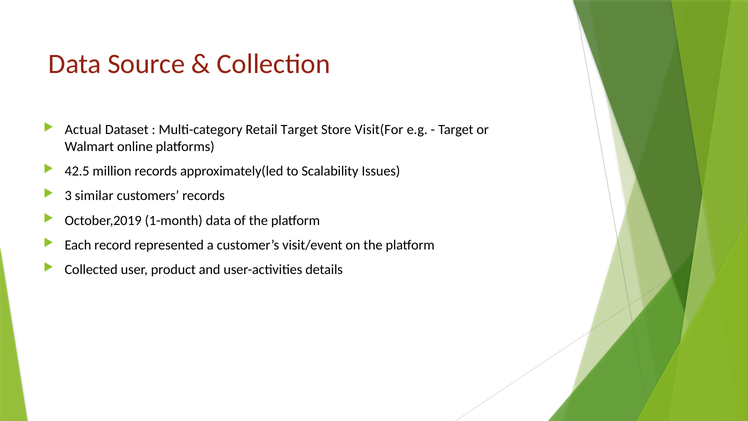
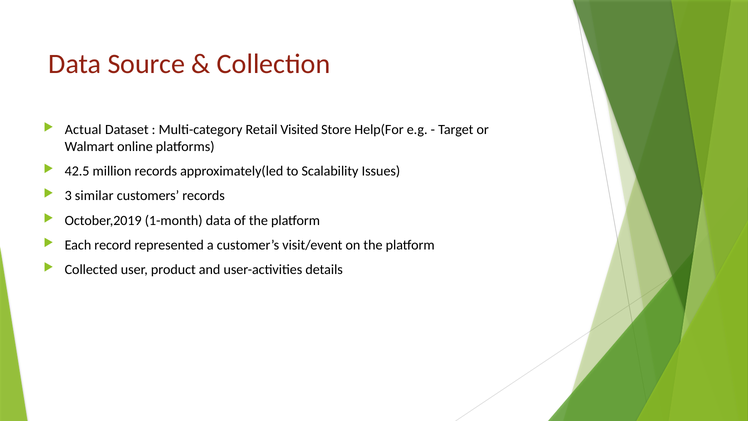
Retail Target: Target -> Visited
Visit(For: Visit(For -> Help(For
